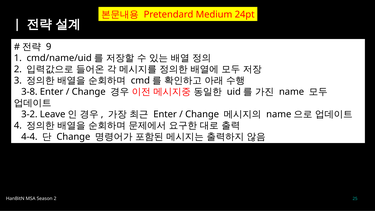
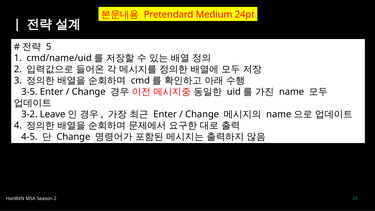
9: 9 -> 5
3-8: 3-8 -> 3-5
4-4: 4-4 -> 4-5
